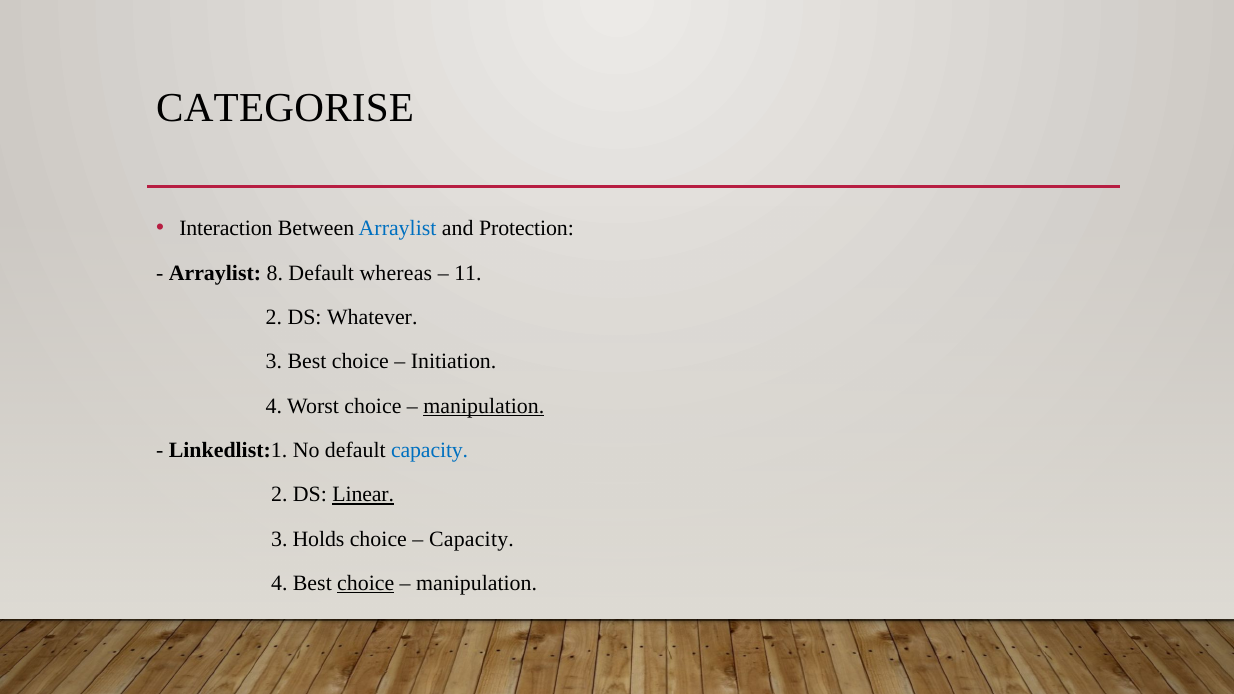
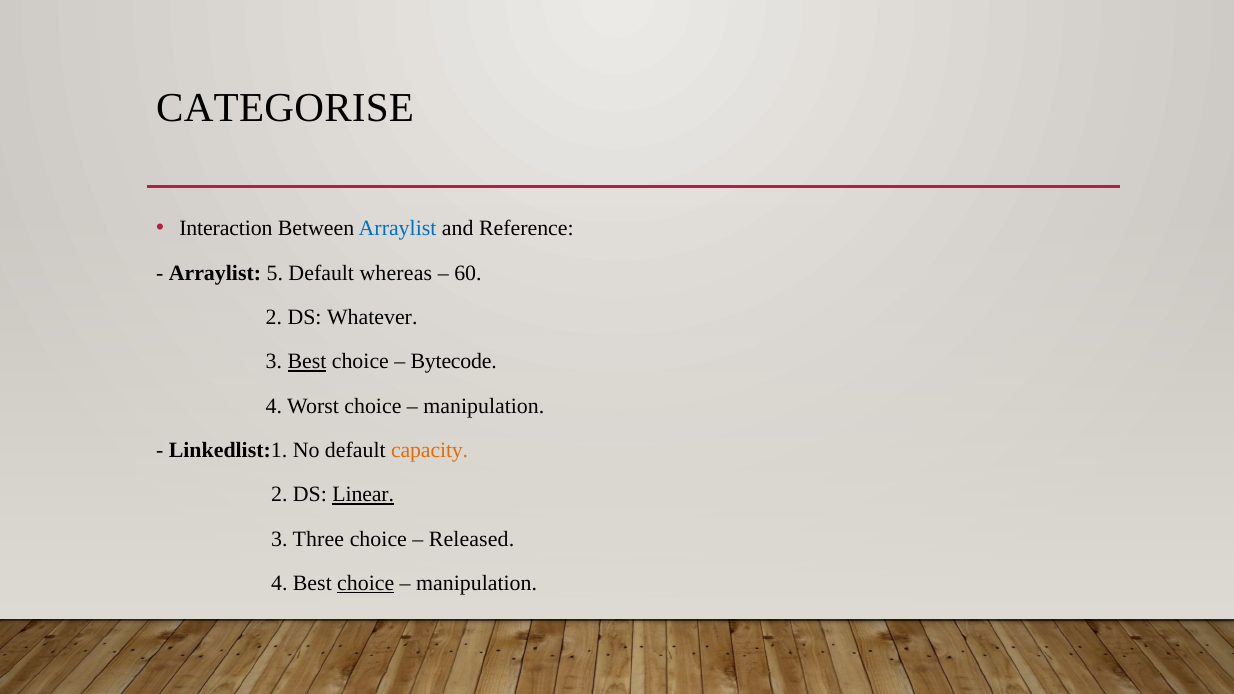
Protection: Protection -> Reference
8: 8 -> 5
11: 11 -> 60
Best at (307, 362) underline: none -> present
Initiation: Initiation -> Bytecode
manipulation at (484, 406) underline: present -> none
capacity at (430, 450) colour: blue -> orange
Holds: Holds -> Three
Capacity at (471, 539): Capacity -> Released
